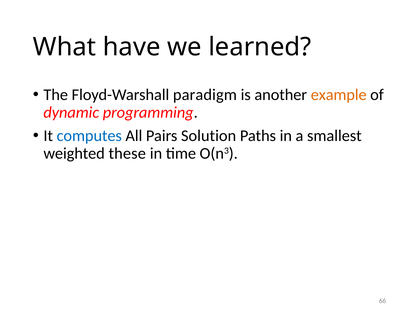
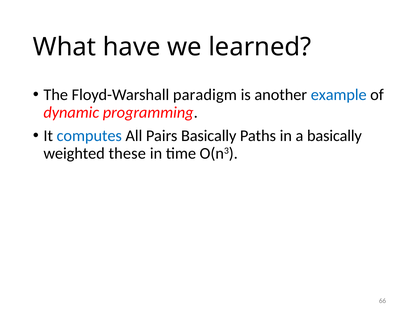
example colour: orange -> blue
Pairs Solution: Solution -> Basically
a smallest: smallest -> basically
